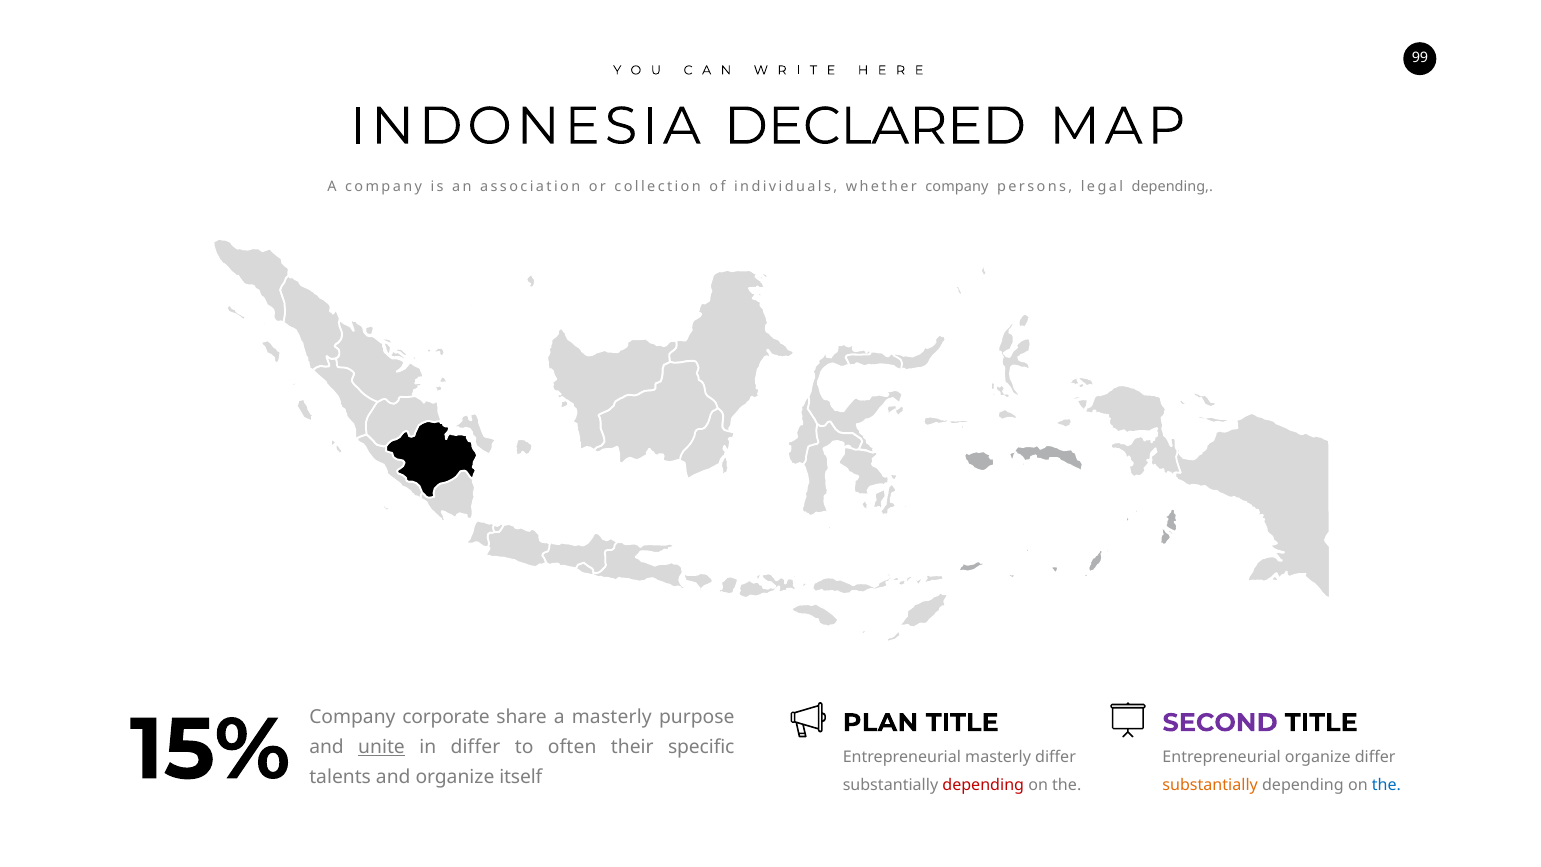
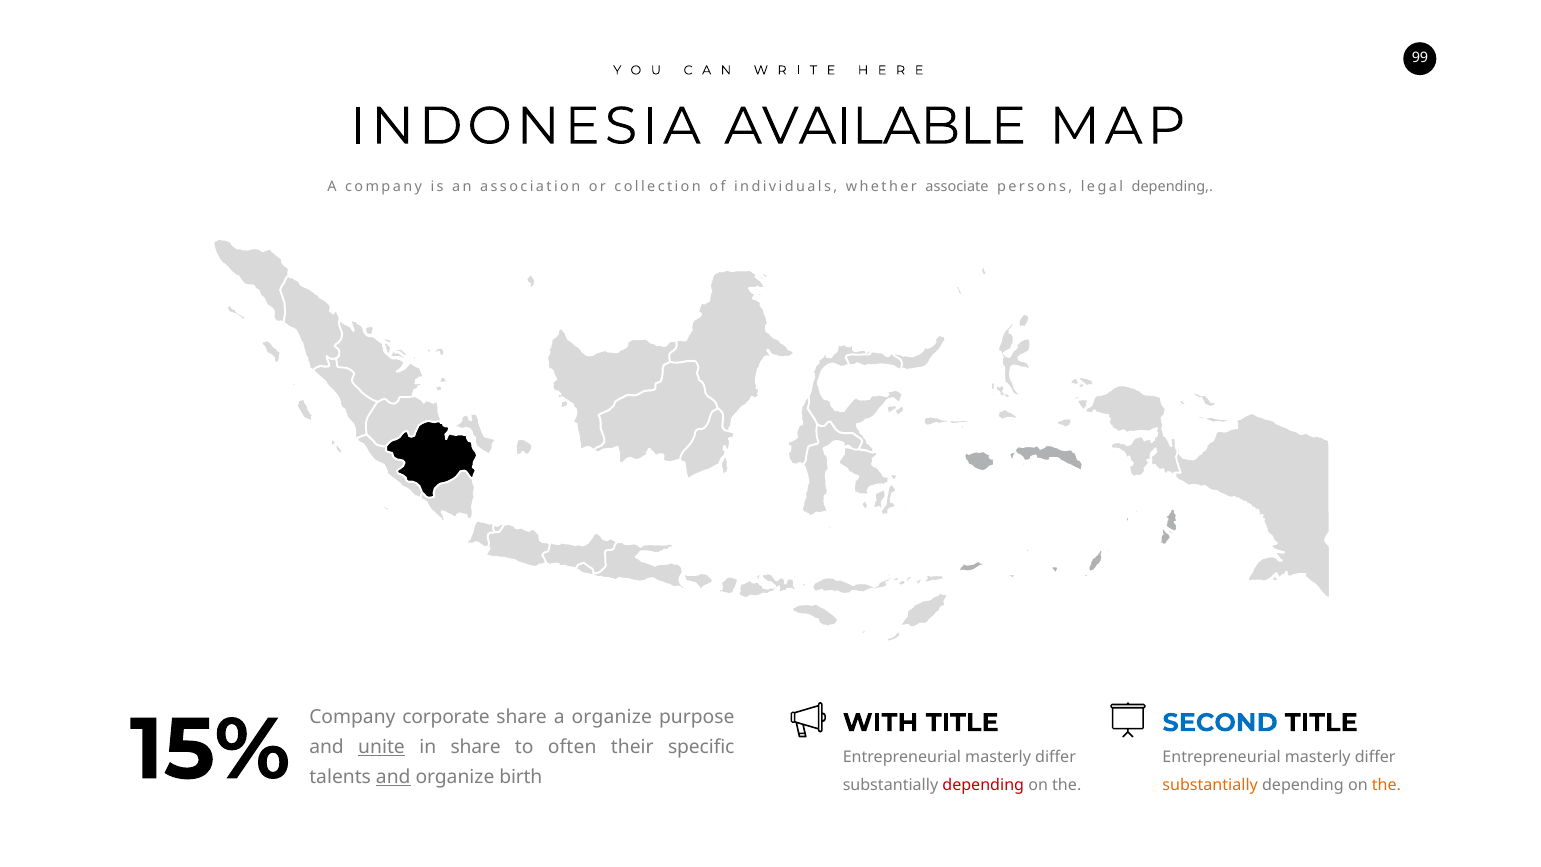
DECLARED: DECLARED -> AVAILABLE
whether company: company -> associate
a masterly: masterly -> organize
PLAN: PLAN -> WITH
SECOND colour: purple -> blue
in differ: differ -> share
organize at (1318, 757): organize -> masterly
and at (393, 777) underline: none -> present
itself: itself -> birth
the at (1386, 786) colour: blue -> orange
